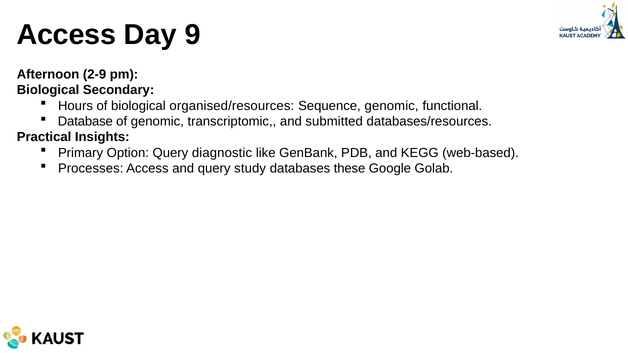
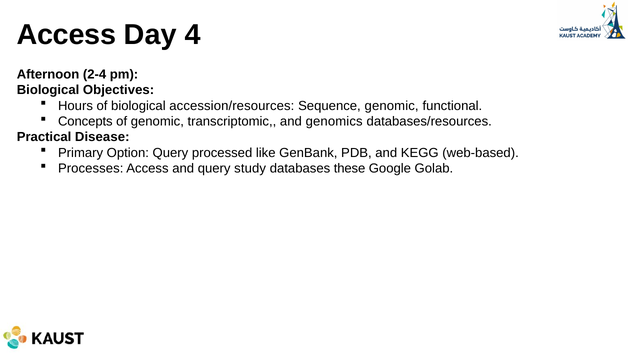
9: 9 -> 4
2-9: 2-9 -> 2-4
Secondary: Secondary -> Objectives
organised/resources: organised/resources -> accession/resources
Database: Database -> Concepts
submitted: submitted -> genomics
Insights: Insights -> Disease
diagnostic: diagnostic -> processed
